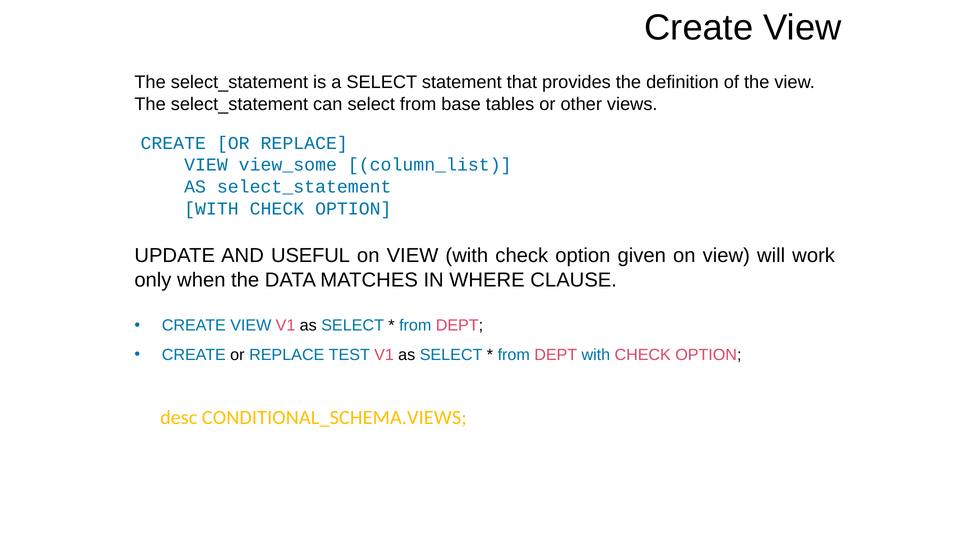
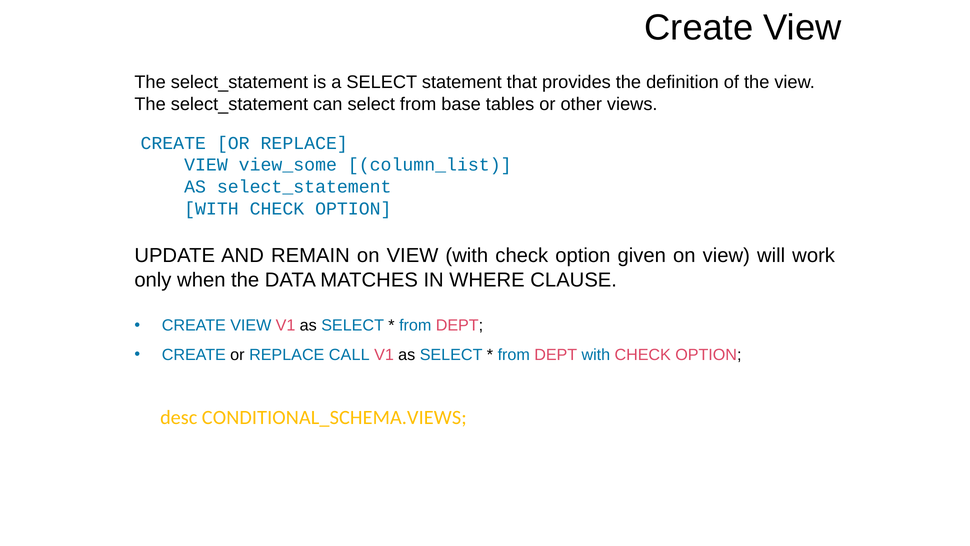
USEFUL: USEFUL -> REMAIN
TEST: TEST -> CALL
